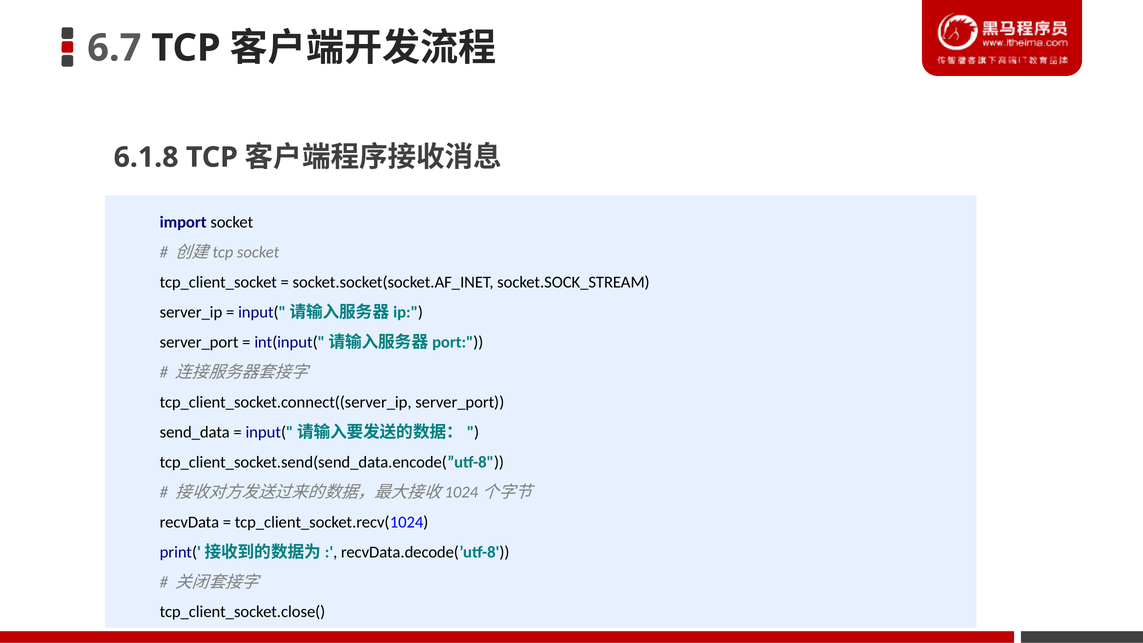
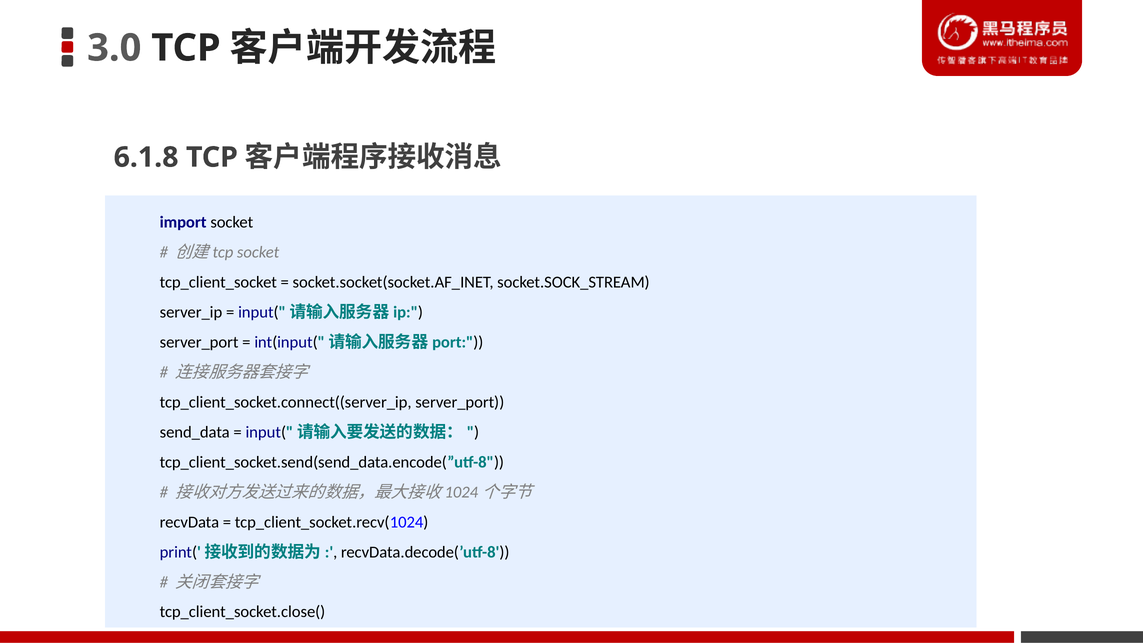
6.7: 6.7 -> 3.0
